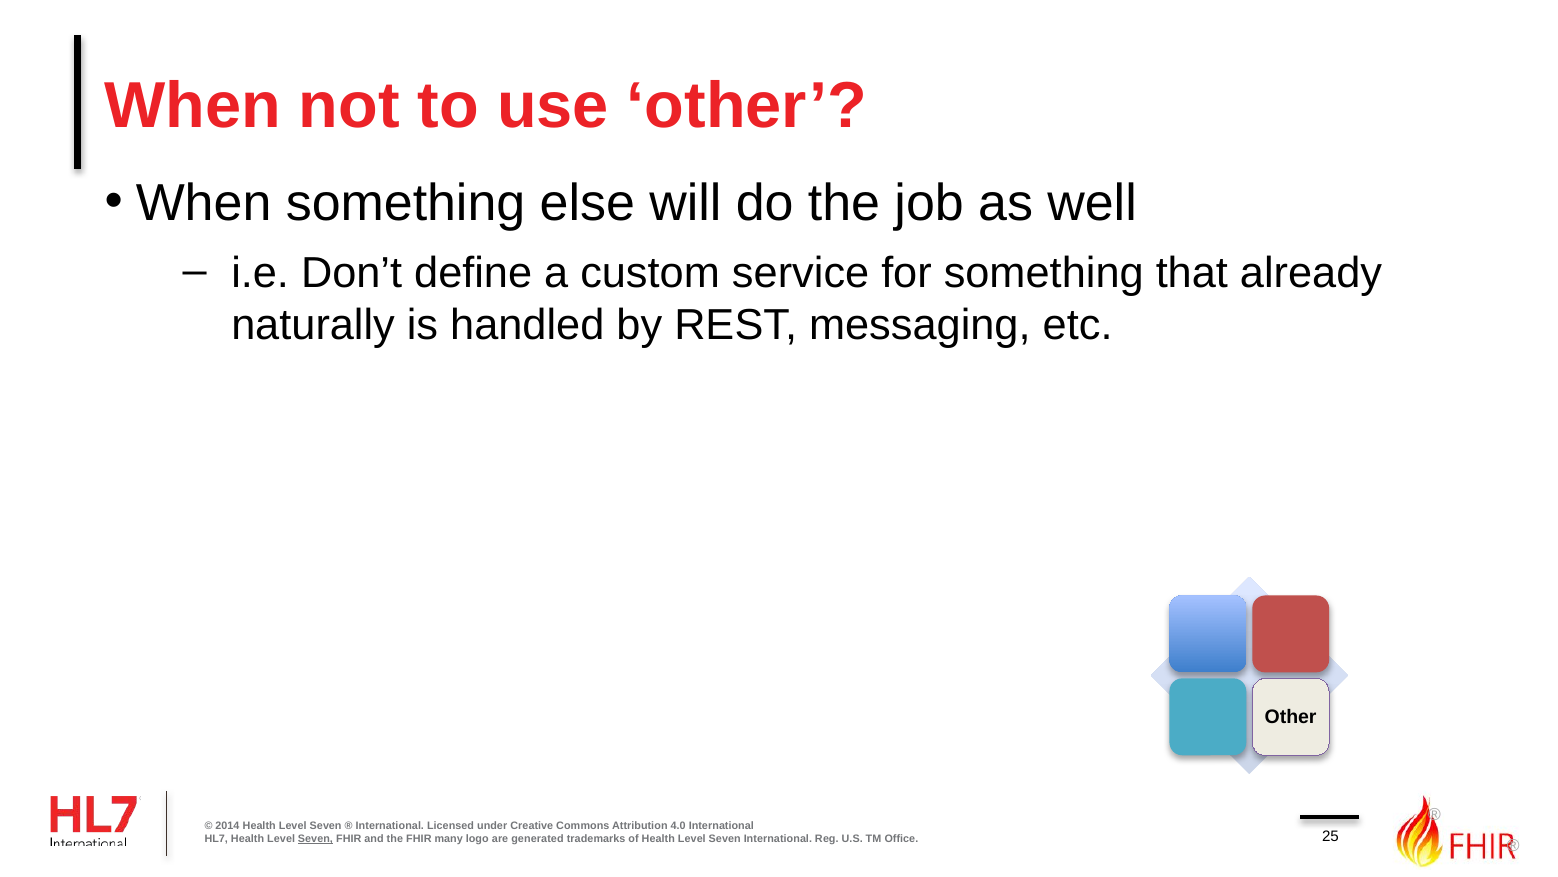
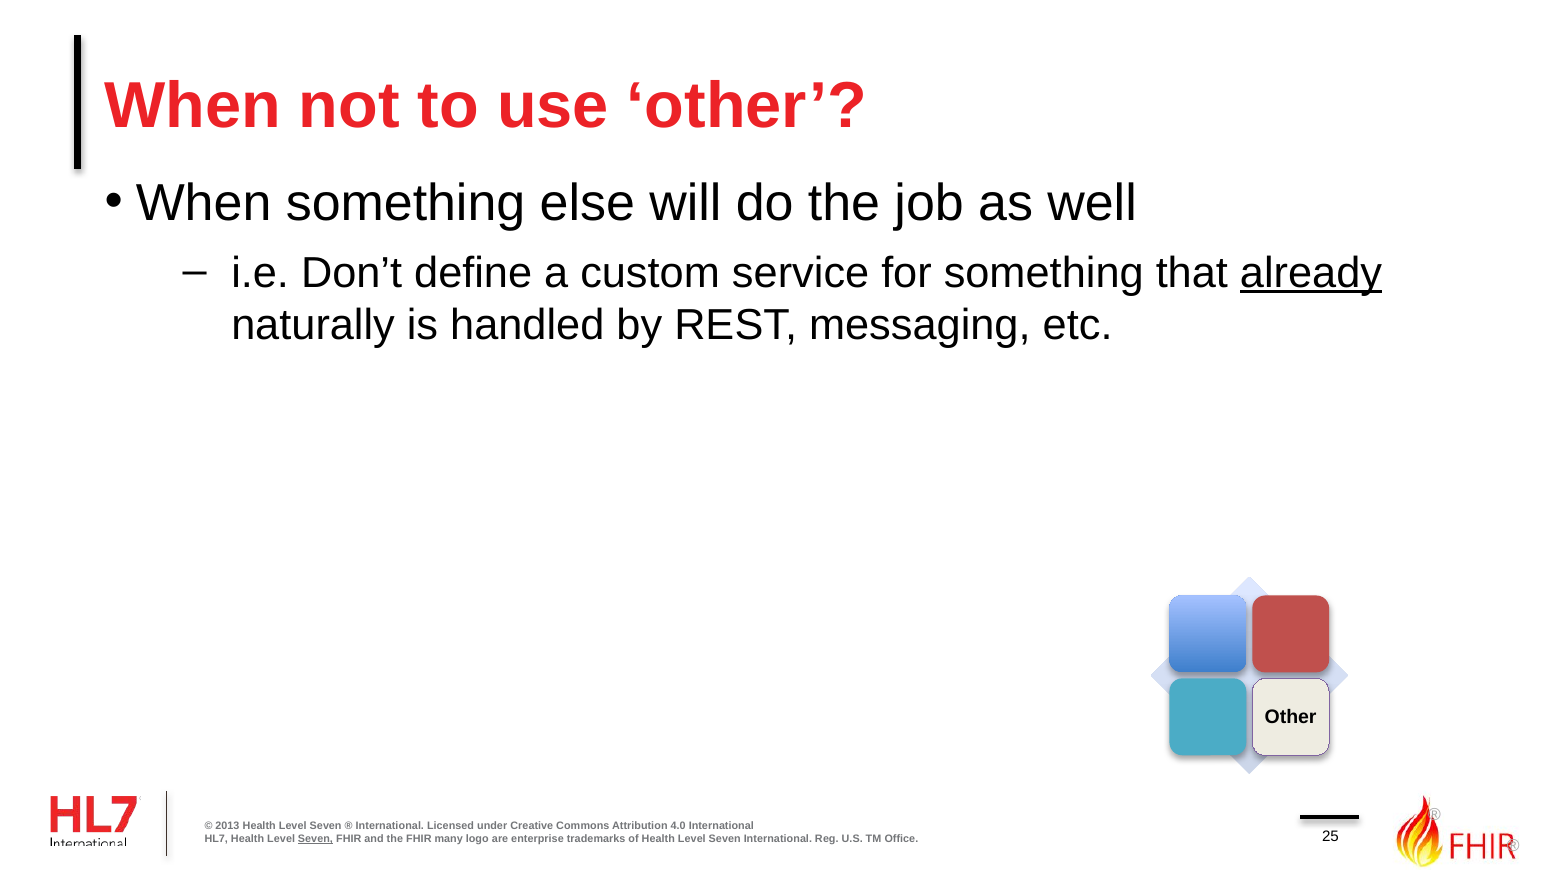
already underline: none -> present
2014: 2014 -> 2013
generated: generated -> enterprise
